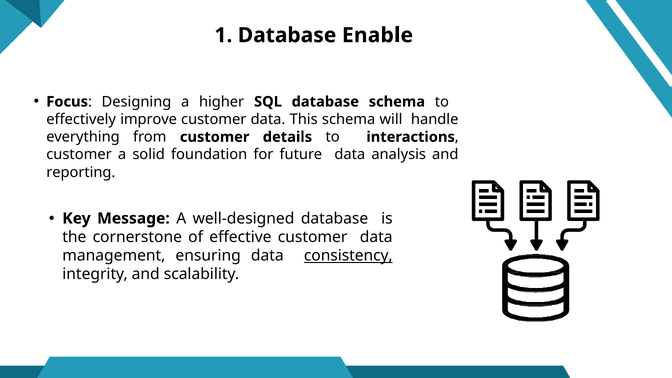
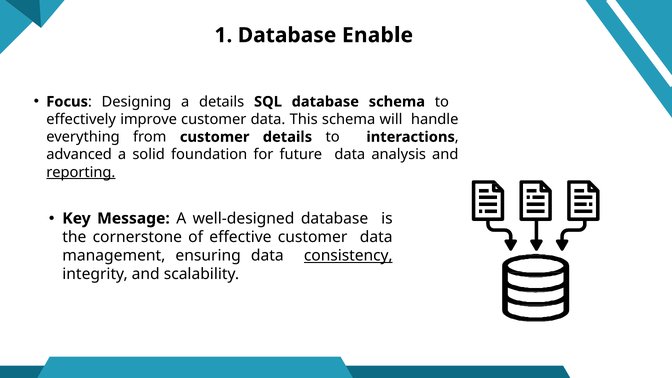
a higher: higher -> details
customer at (79, 155): customer -> advanced
reporting underline: none -> present
